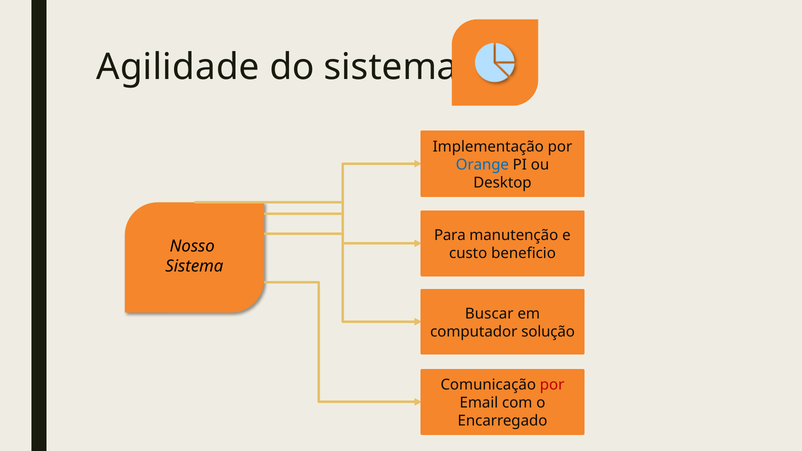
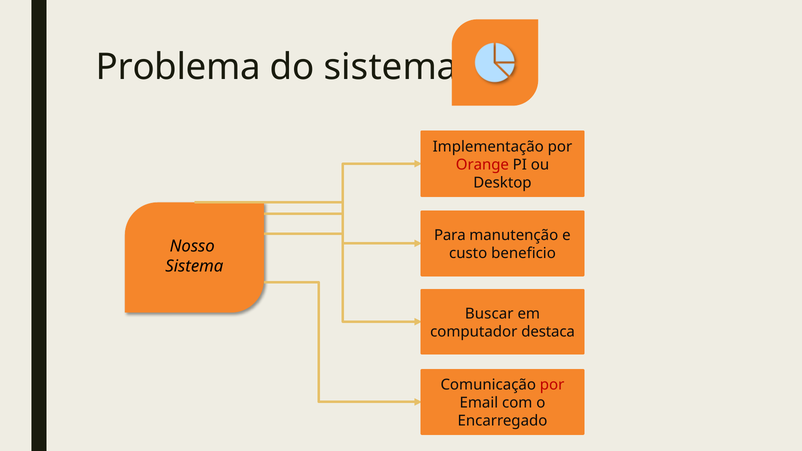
Agilidade: Agilidade -> Problema
Orange colour: blue -> red
solução: solução -> destaca
